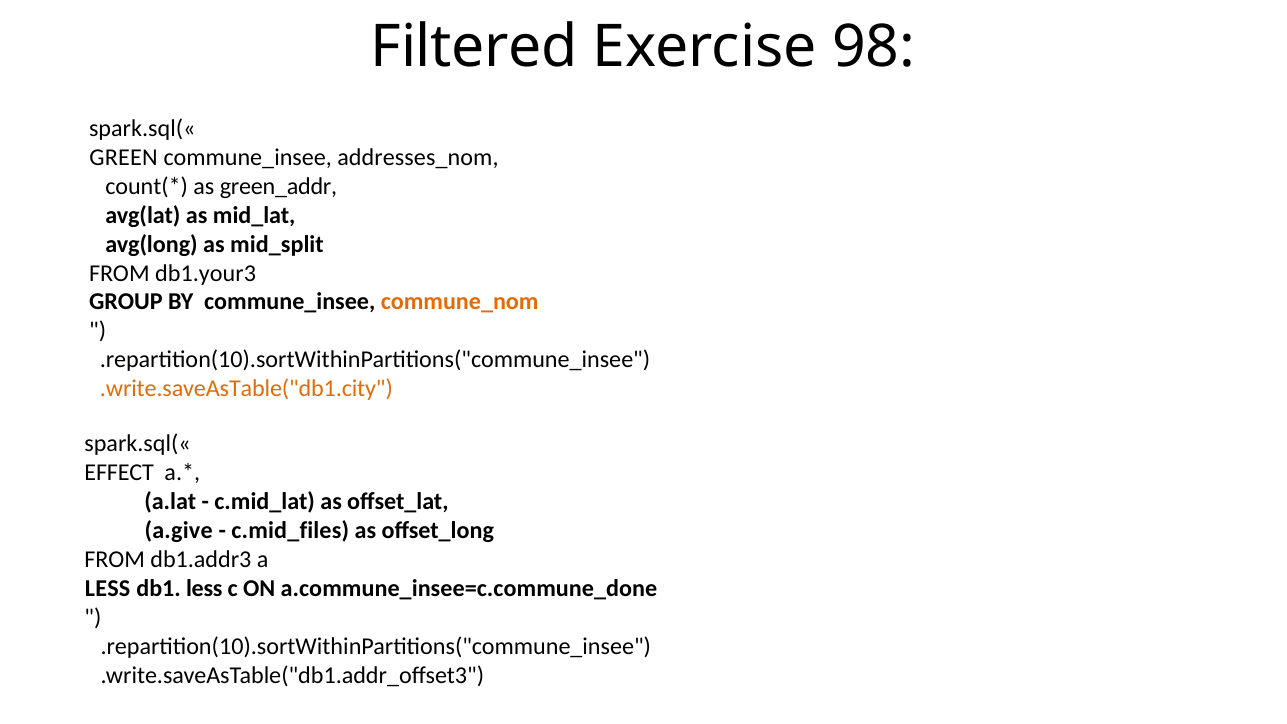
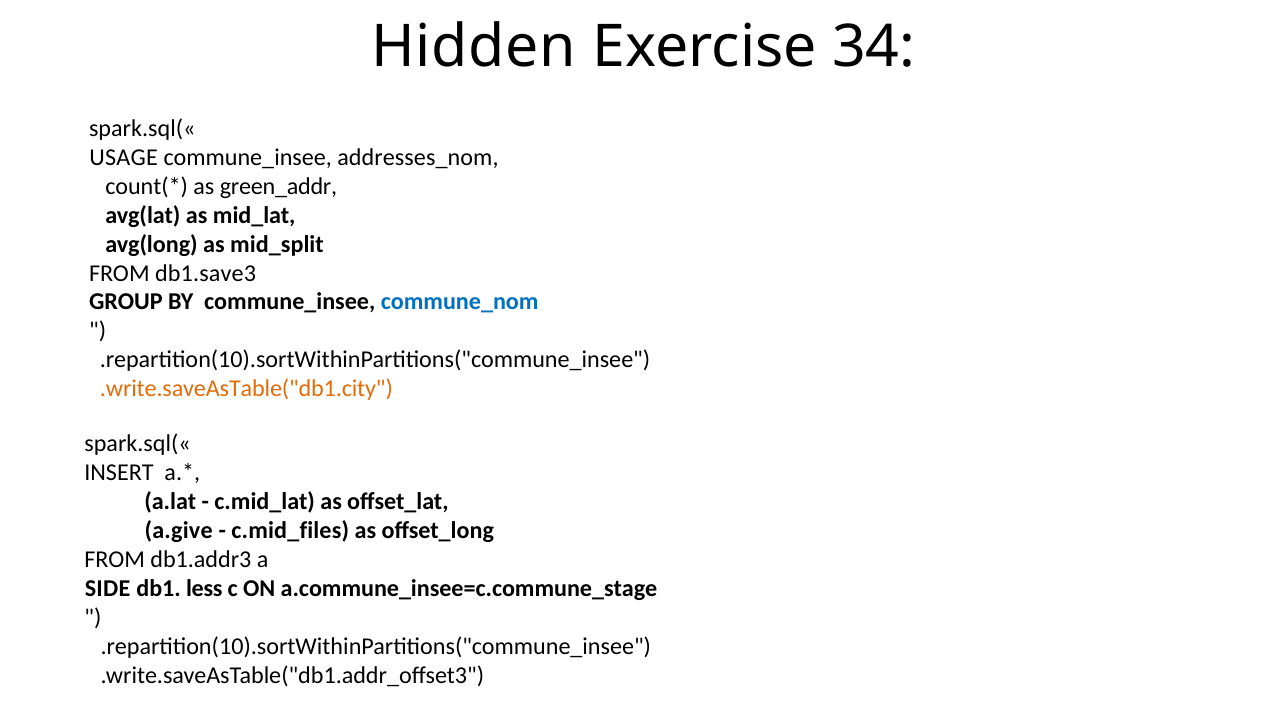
Filtered: Filtered -> Hidden
98: 98 -> 34
GREEN: GREEN -> USAGE
db1.your3: db1.your3 -> db1.save3
commune_nom colour: orange -> blue
EFFECT: EFFECT -> INSERT
LESS at (108, 588): LESS -> SIDE
a.commune_insee=c.commune_done: a.commune_insee=c.commune_done -> a.commune_insee=c.commune_stage
